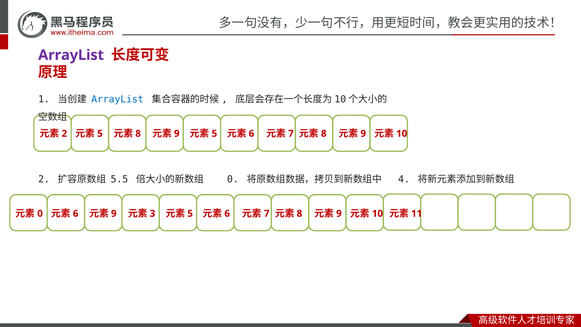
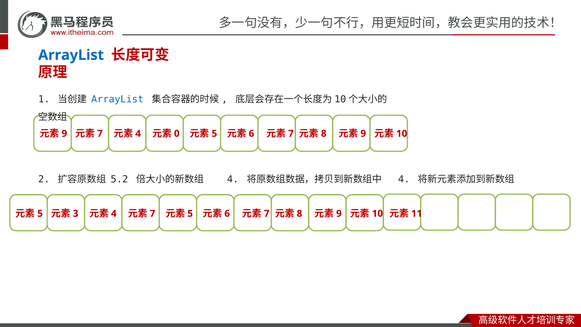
ArrayList at (71, 55) colour: purple -> blue
2 at (64, 134): 2 -> 9
5 at (100, 134): 5 -> 7
8 at (138, 134): 8 -> 4
9 at (177, 134): 9 -> 0
5.5: 5.5 -> 5.2
0 at (233, 179): 0 -> 4
0 at (40, 213): 0 -> 5
6 at (76, 213): 6 -> 3
9 at (114, 213): 9 -> 4
3 at (152, 213): 3 -> 7
